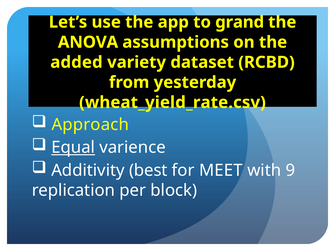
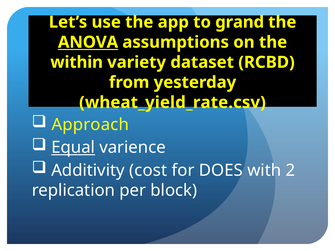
ANOVA underline: none -> present
added: added -> within
best: best -> cost
MEET: MEET -> DOES
9: 9 -> 2
